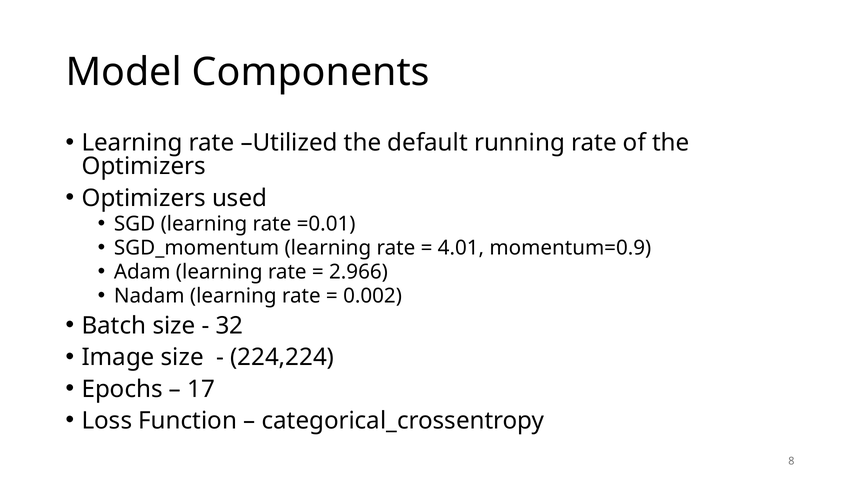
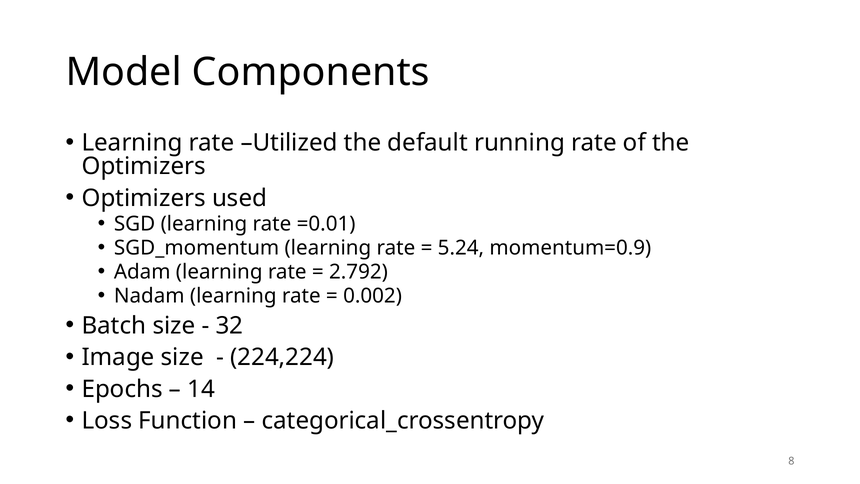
4.01: 4.01 -> 5.24
2.966: 2.966 -> 2.792
17: 17 -> 14
